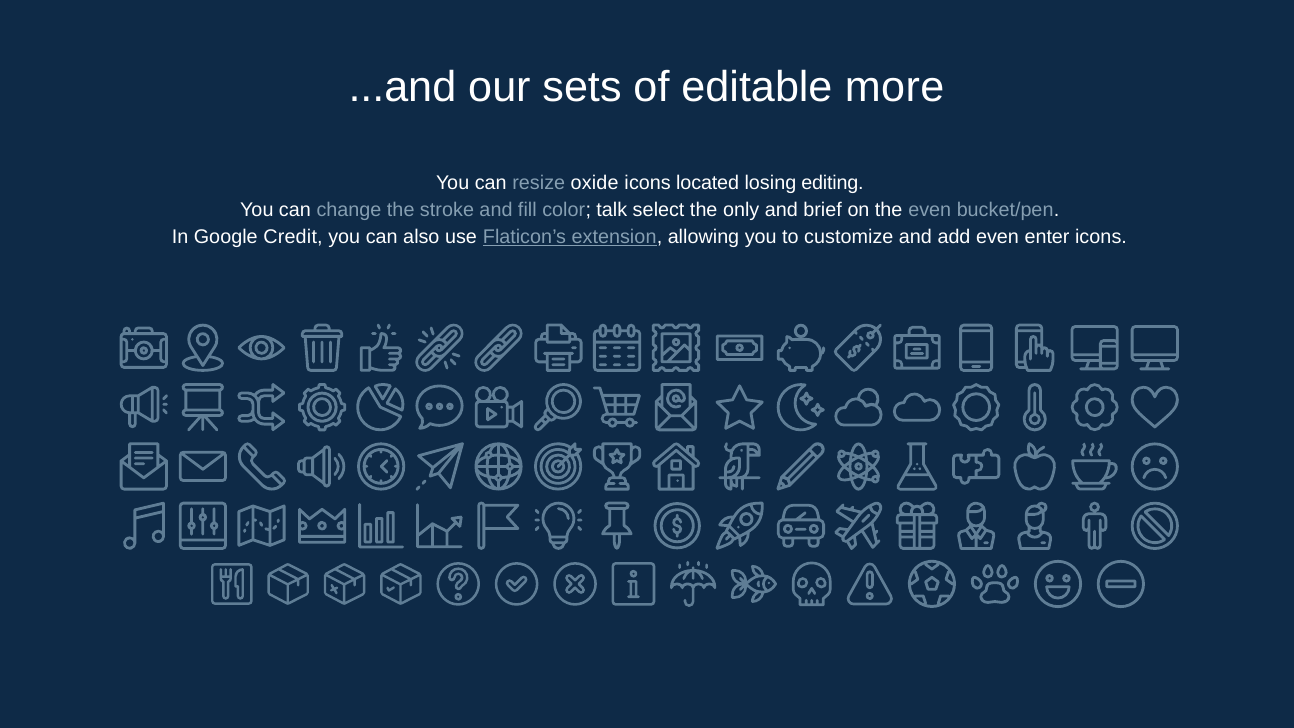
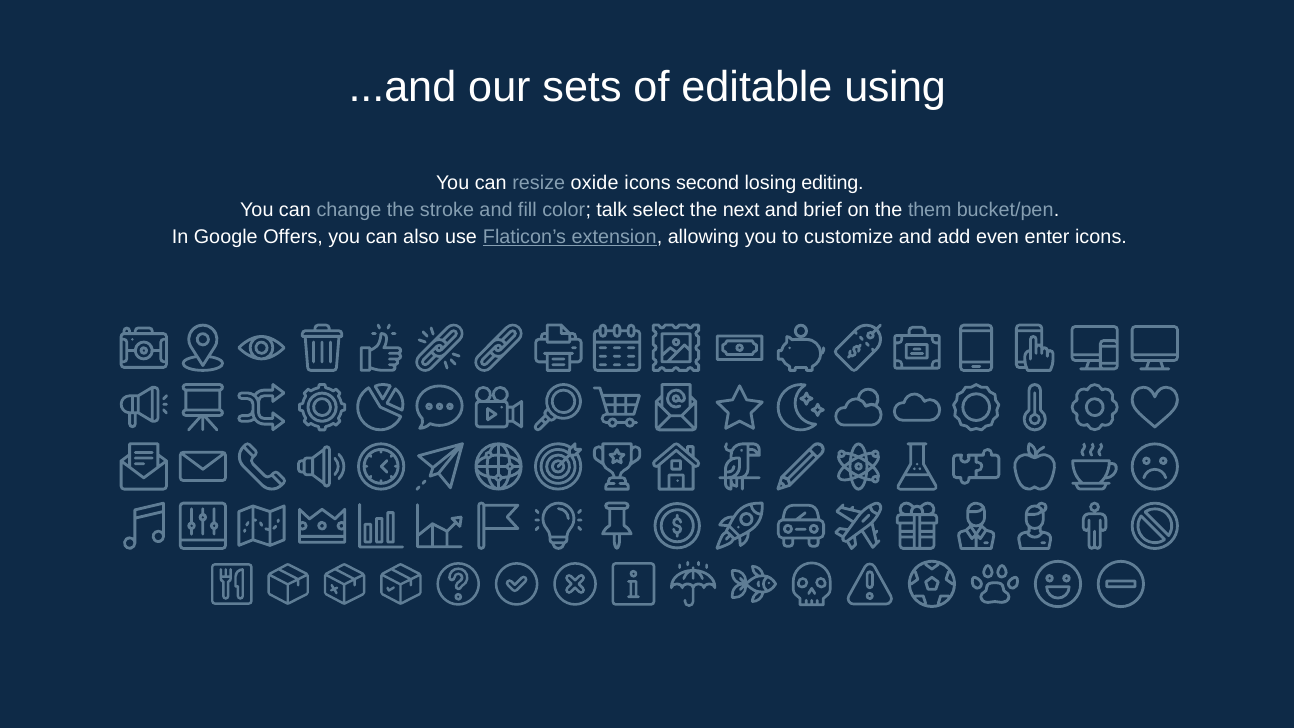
more: more -> using
located: located -> second
only: only -> next
the even: even -> them
Credit: Credit -> Offers
